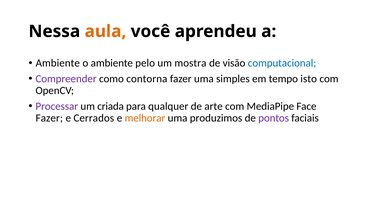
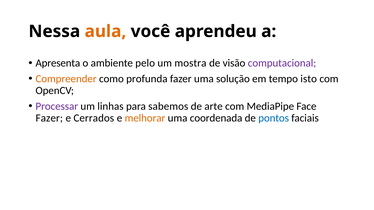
Ambiente at (58, 63): Ambiente -> Apresenta
computacional colour: blue -> purple
Compreender colour: purple -> orange
contorna: contorna -> profunda
simples: simples -> solução
criada: criada -> linhas
qualquer: qualquer -> sabemos
produzimos: produzimos -> coordenada
pontos colour: purple -> blue
